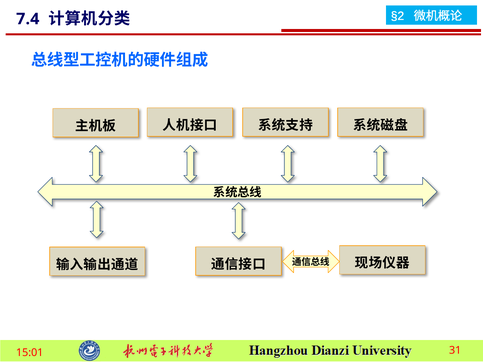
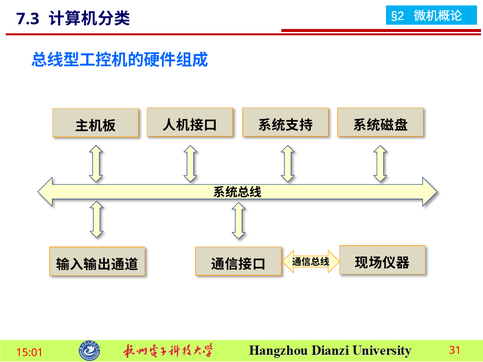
7.4: 7.4 -> 7.3
